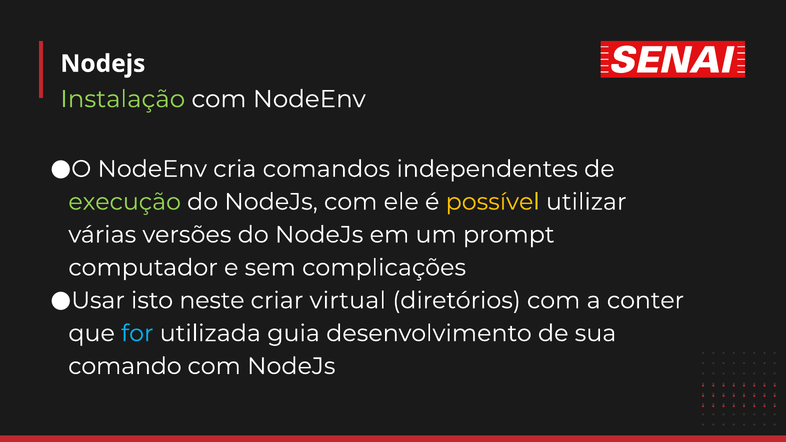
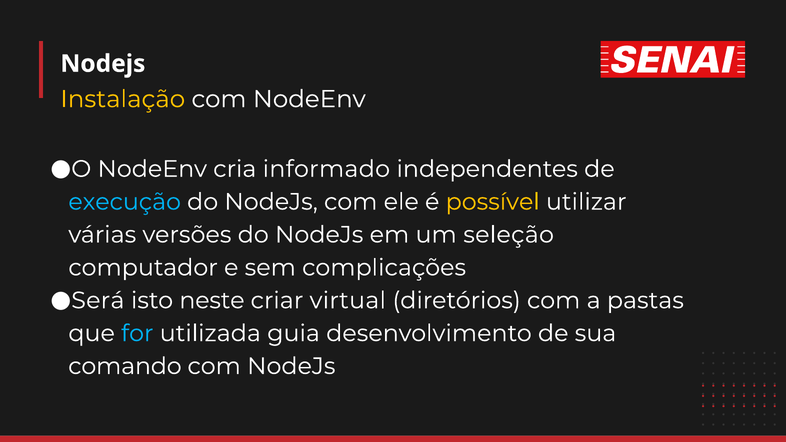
Instalação colour: light green -> yellow
comandos: comandos -> informado
execução colour: light green -> light blue
prompt: prompt -> seleção
Usar: Usar -> Será
conter: conter -> pastas
